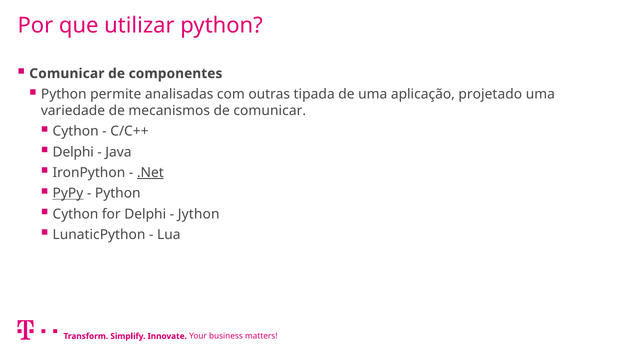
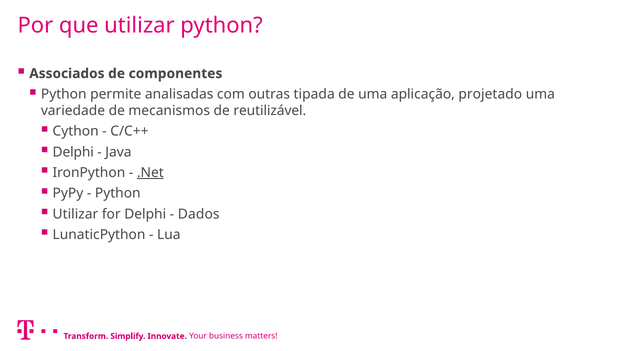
Comunicar at (67, 74): Comunicar -> Associados
de comunicar: comunicar -> reutilizável
PyPy underline: present -> none
Cython at (75, 214): Cython -> Utilizar
Jython: Jython -> Dados
